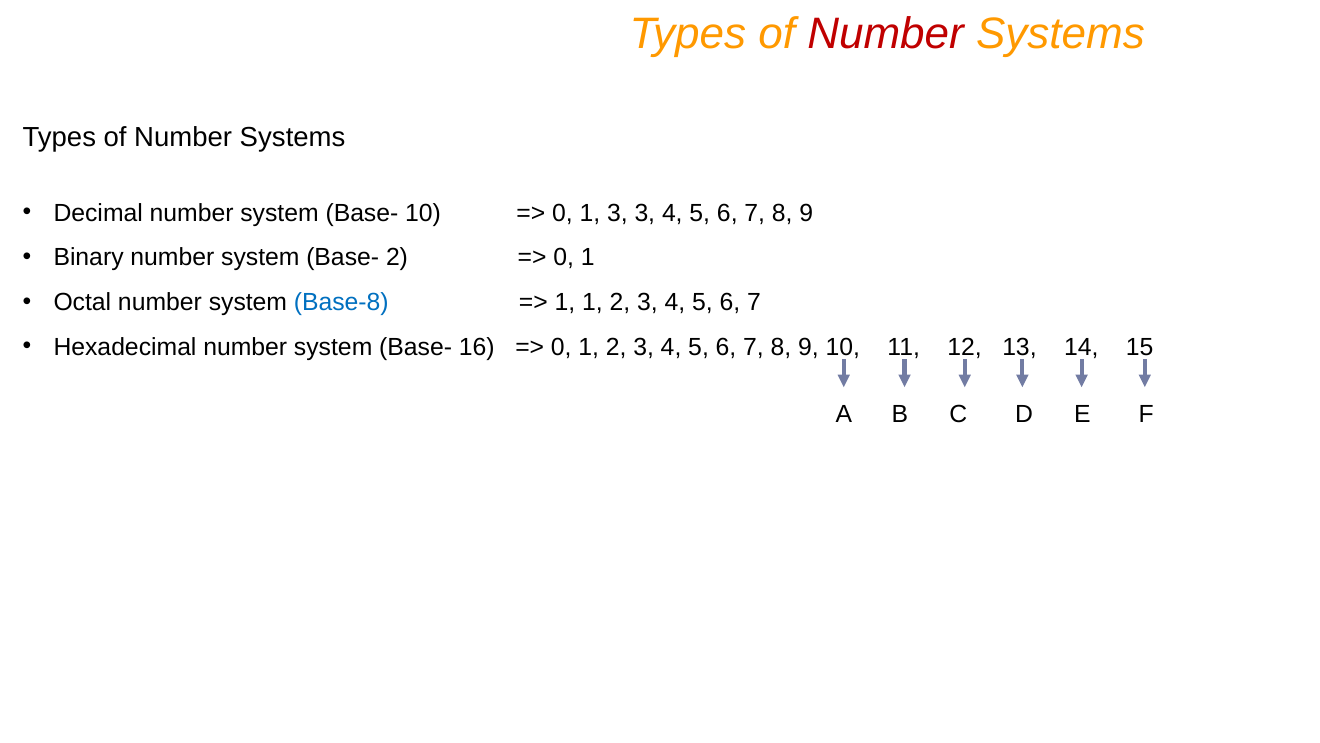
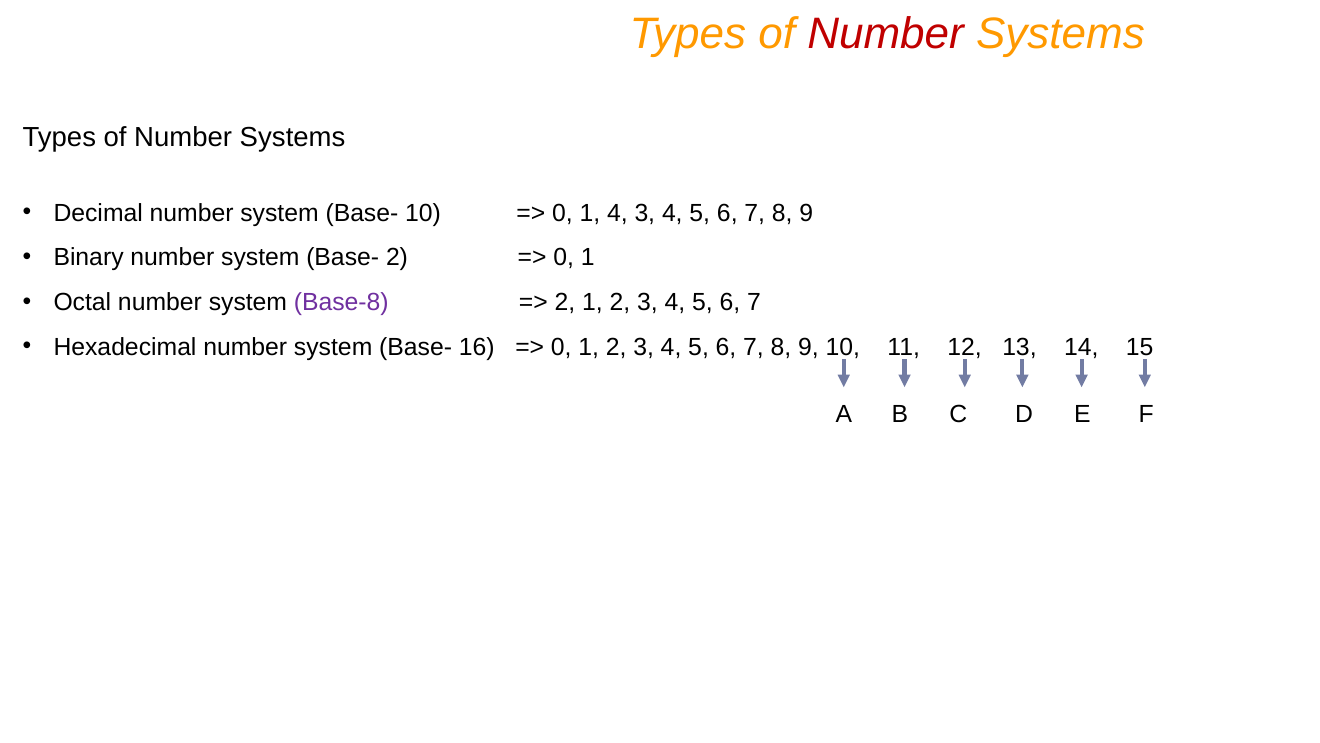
1 3: 3 -> 4
Base-8 colour: blue -> purple
1 at (565, 302): 1 -> 2
